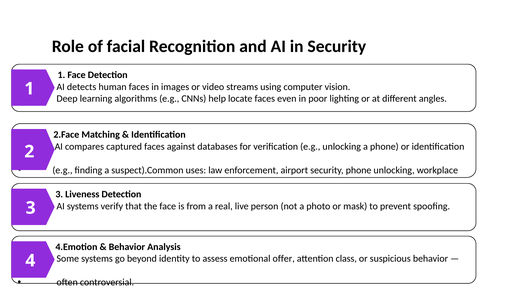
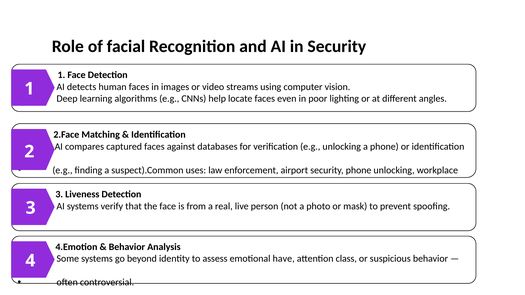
offer: offer -> have
